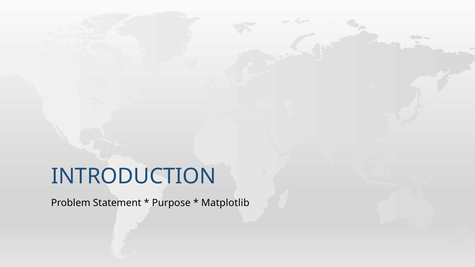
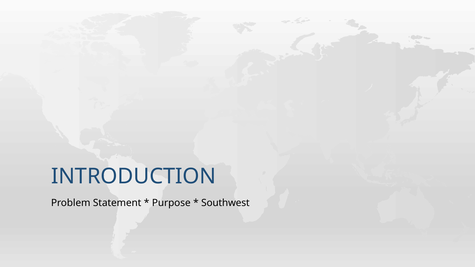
Matplotlib: Matplotlib -> Southwest
